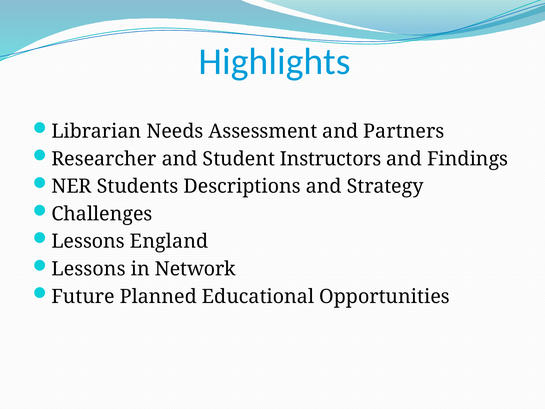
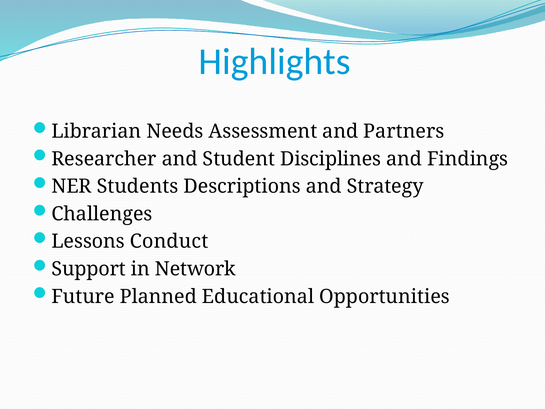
Instructors: Instructors -> Disciplines
England: England -> Conduct
Lessons at (89, 269): Lessons -> Support
